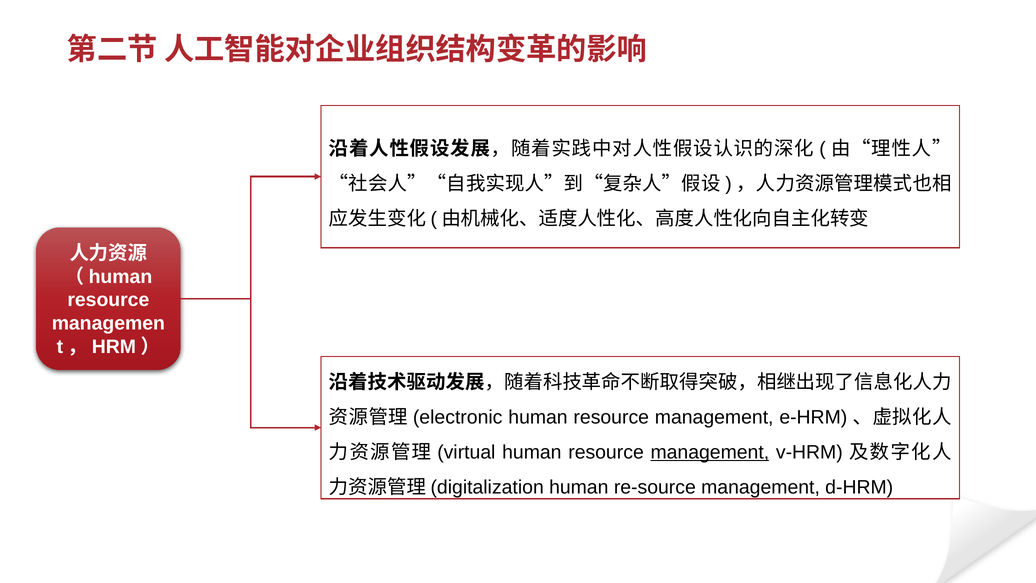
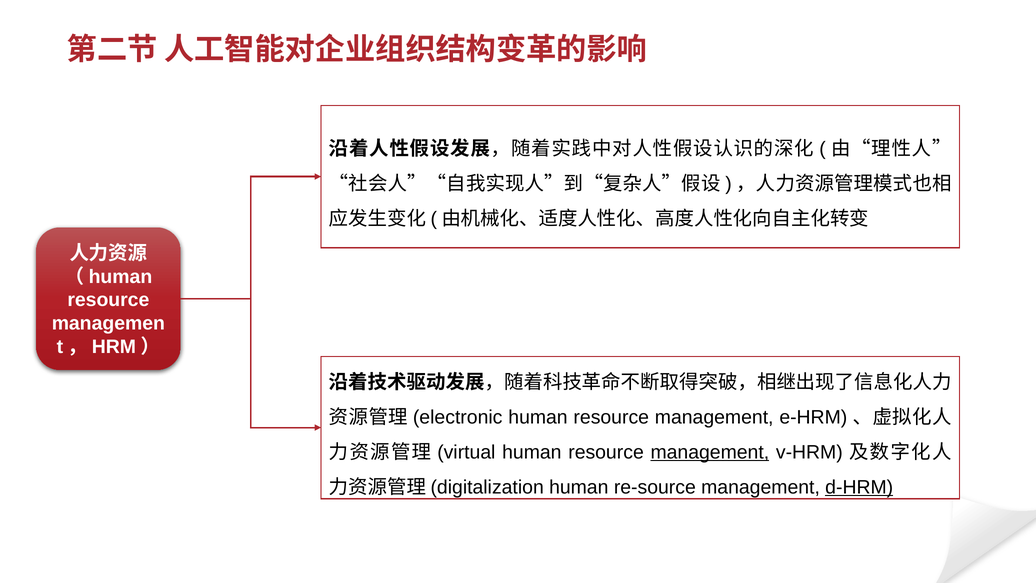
d-HRM underline: none -> present
